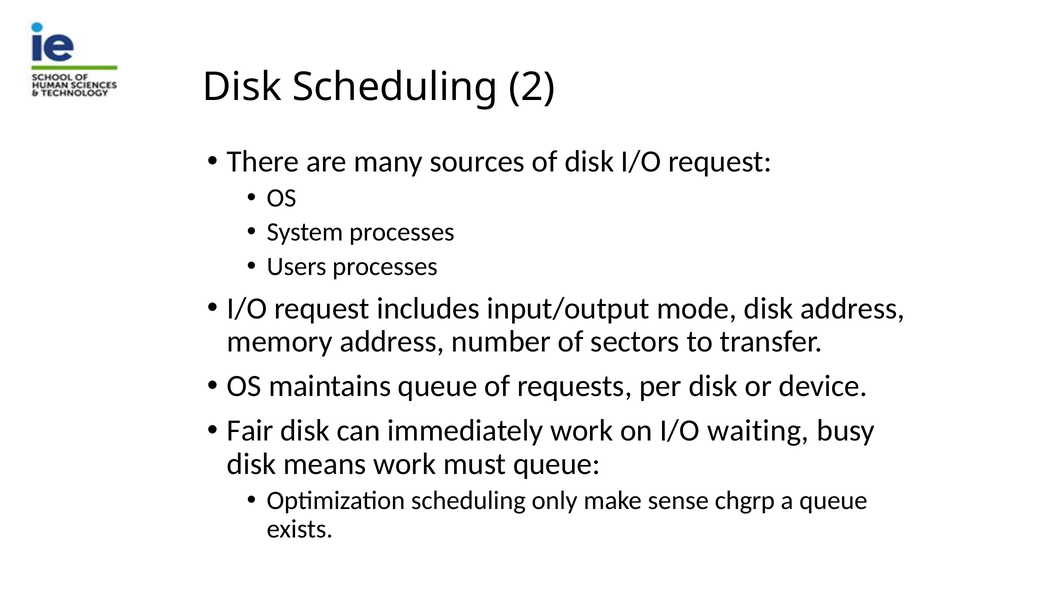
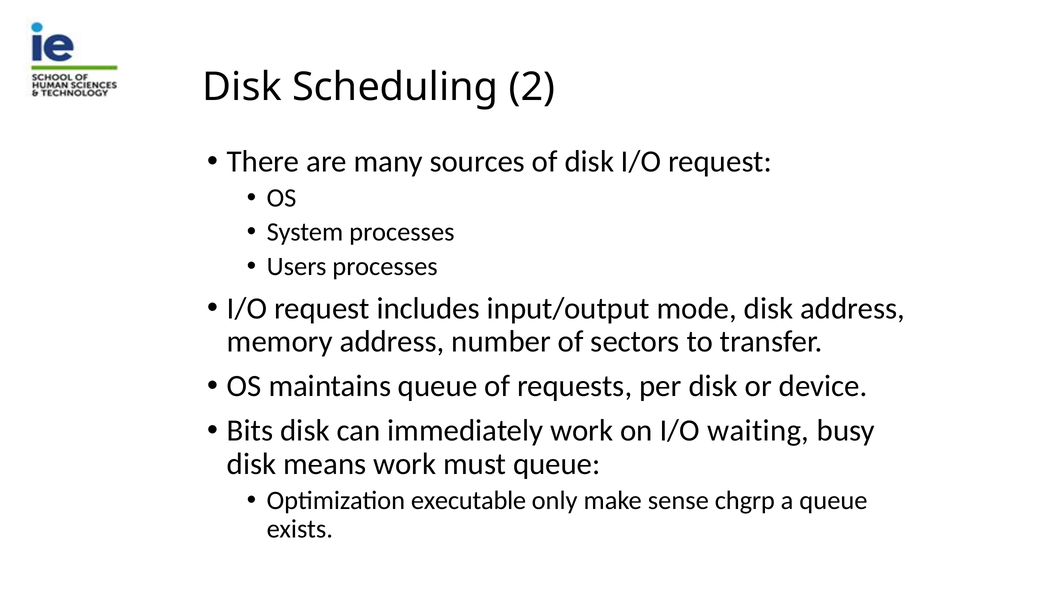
Fair: Fair -> Bits
Optimization scheduling: scheduling -> executable
